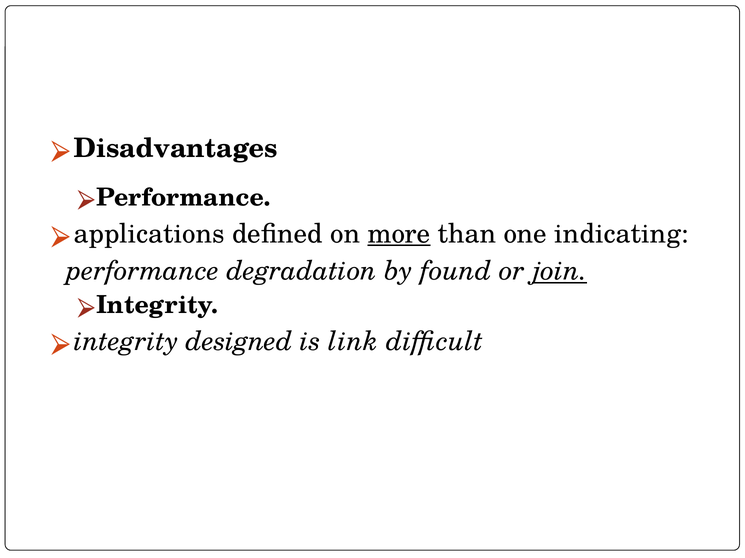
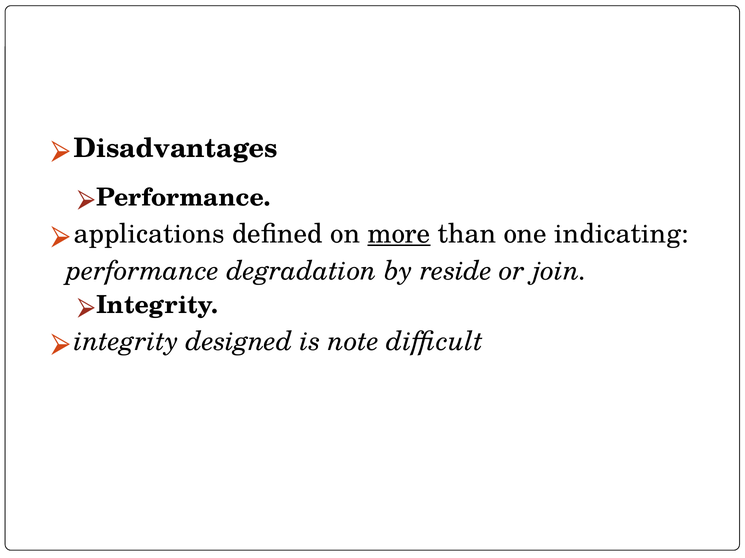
found: found -> reside
join underline: present -> none
link: link -> note
